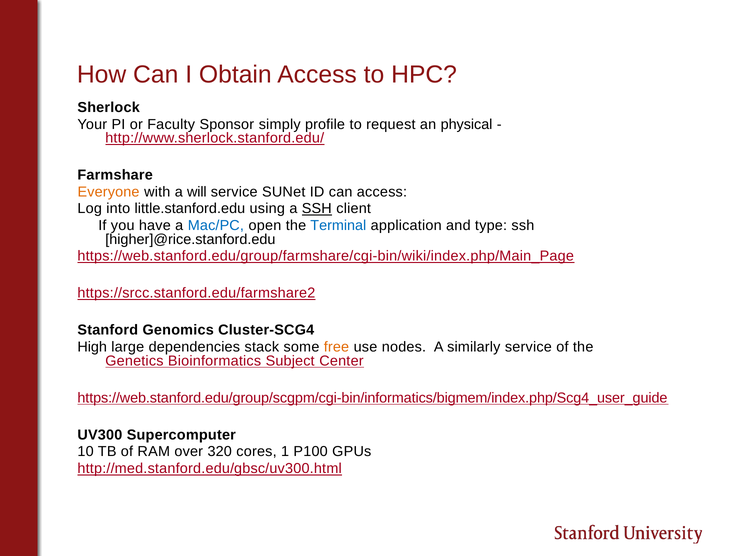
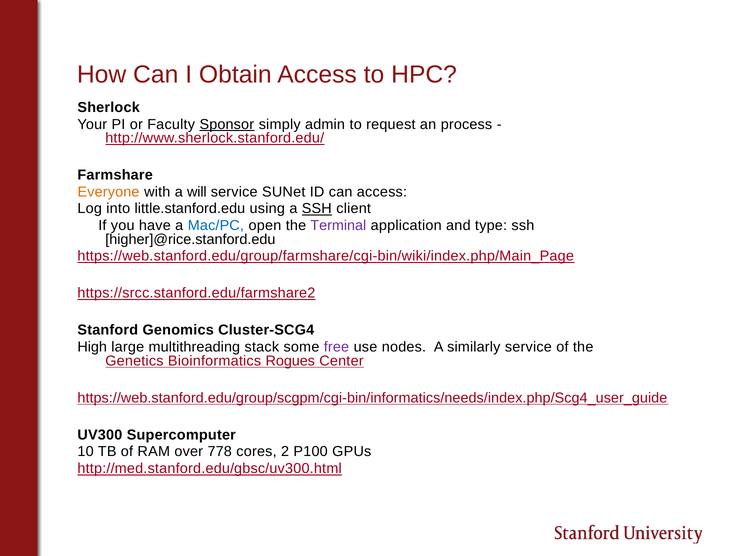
Sponsor underline: none -> present
profile: profile -> admin
physical: physical -> process
Terminal colour: blue -> purple
dependencies: dependencies -> multithreading
free colour: orange -> purple
Subject: Subject -> Rogues
https://web.stanford.edu/group/scgpm/cgi-bin/informatics/bigmem/index.php/Scg4_user_guide: https://web.stanford.edu/group/scgpm/cgi-bin/informatics/bigmem/index.php/Scg4_user_guide -> https://web.stanford.edu/group/scgpm/cgi-bin/informatics/needs/index.php/Scg4_user_guide
320: 320 -> 778
1: 1 -> 2
